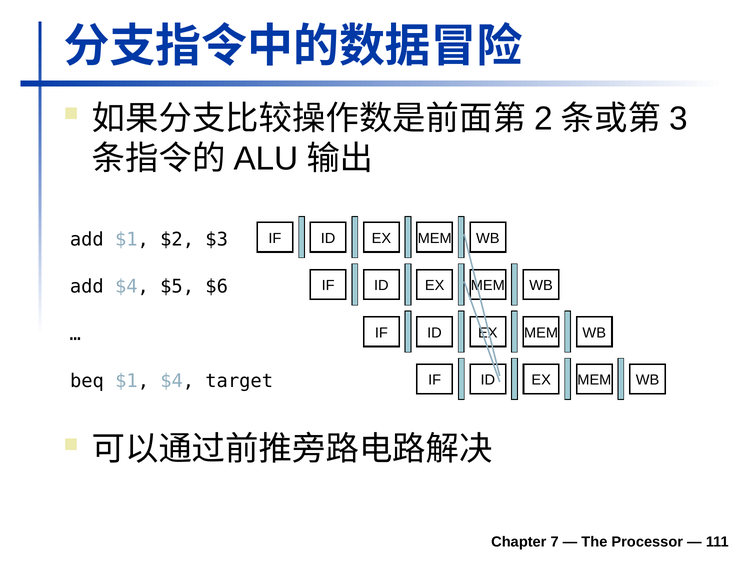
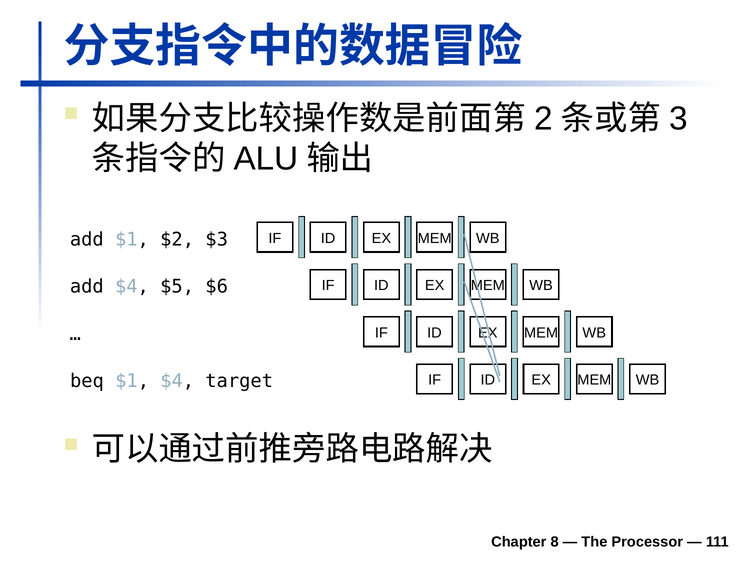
7: 7 -> 8
